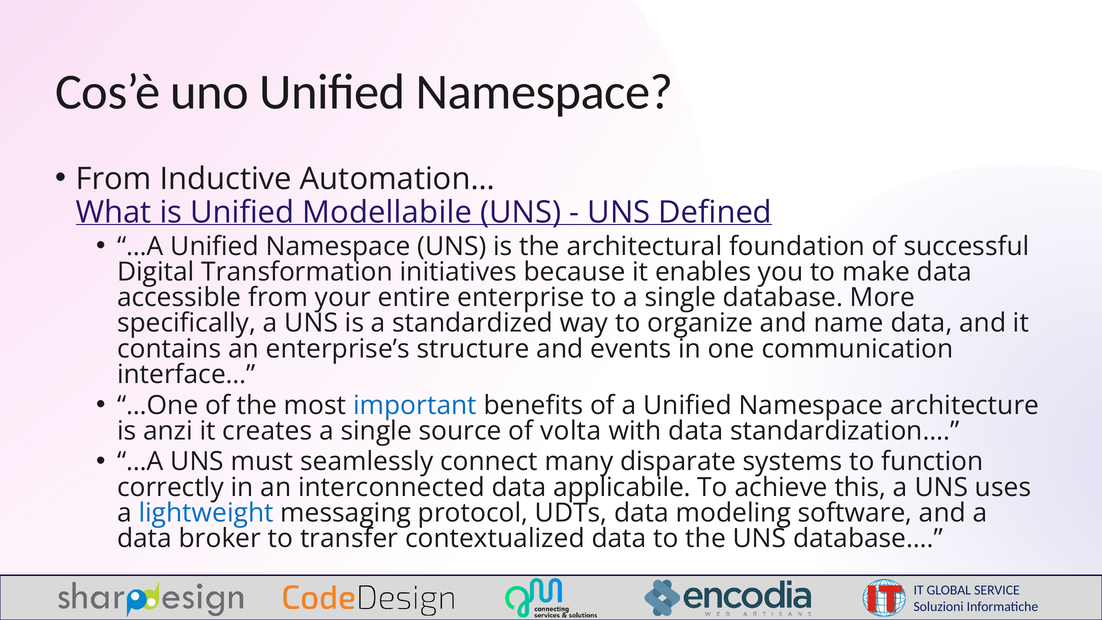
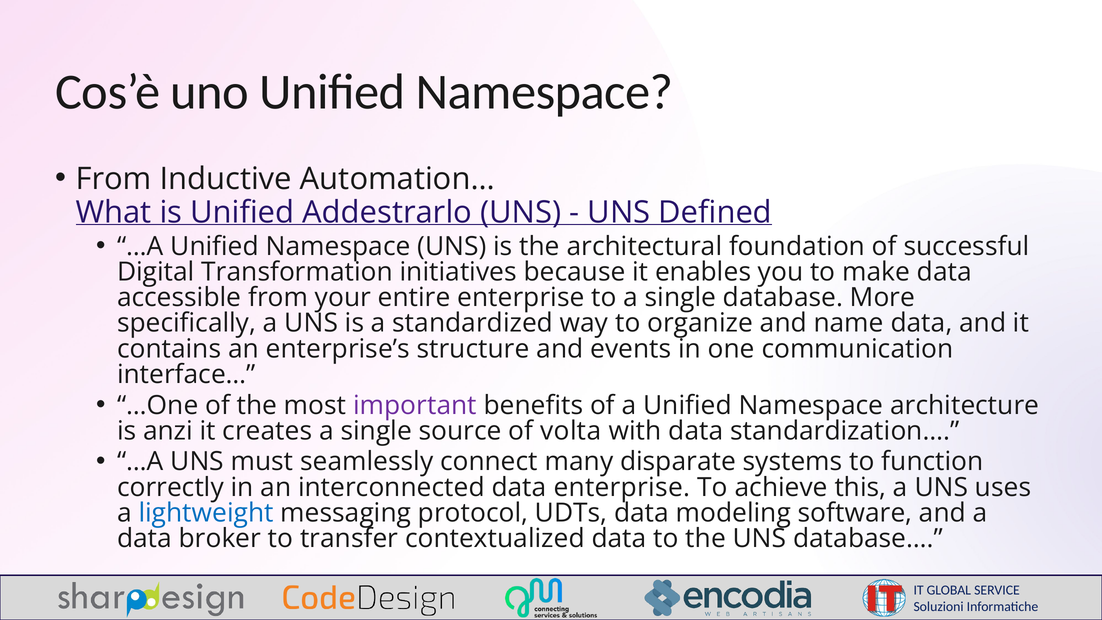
Modellabile: Modellabile -> Addestrarlo
important colour: blue -> purple
data applicabile: applicabile -> enterprise
